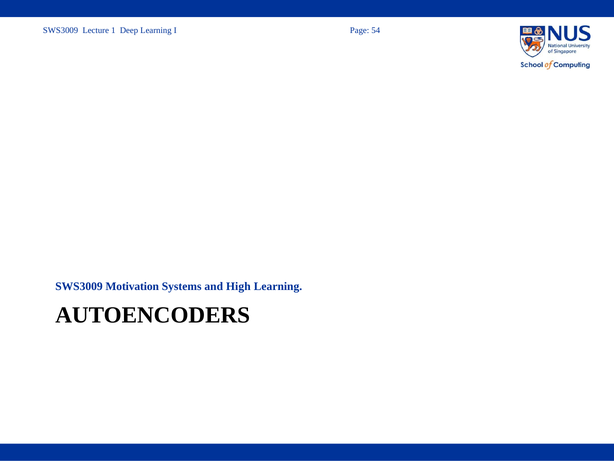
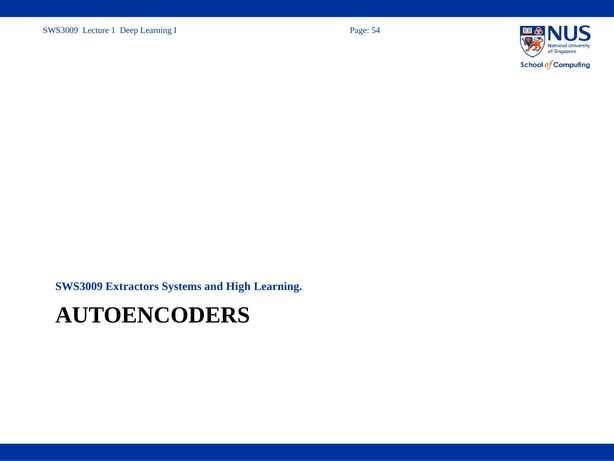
Motivation: Motivation -> Extractors
